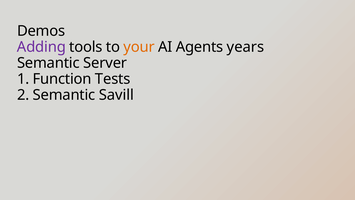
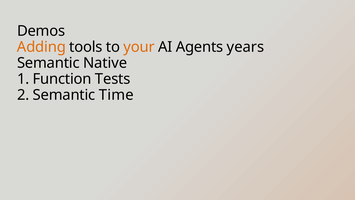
Adding colour: purple -> orange
Server: Server -> Native
Savill: Savill -> Time
